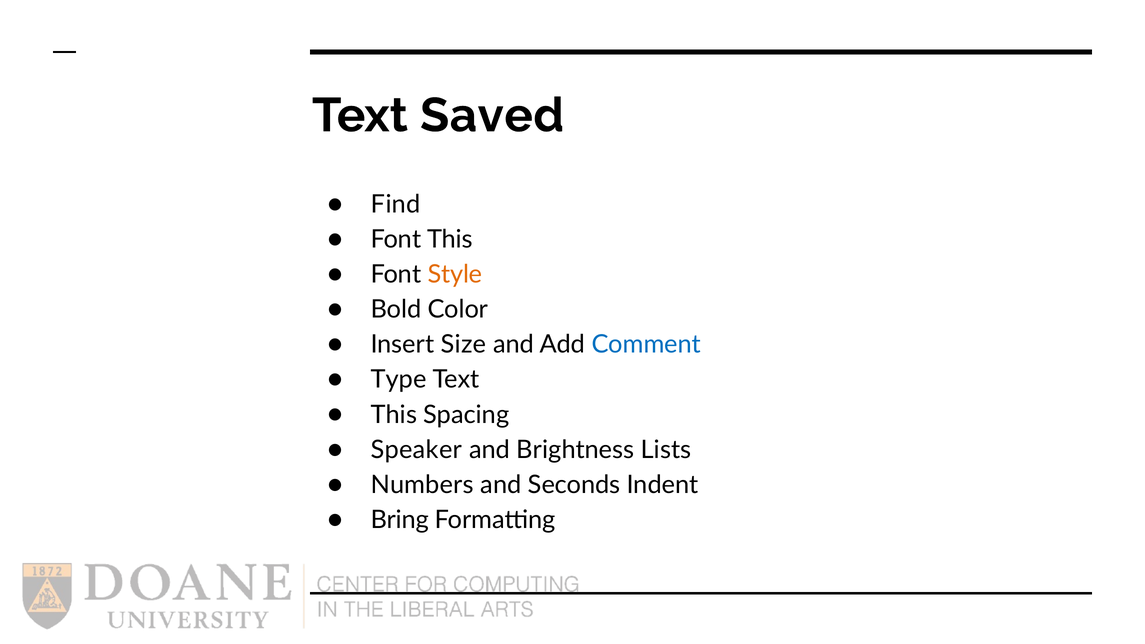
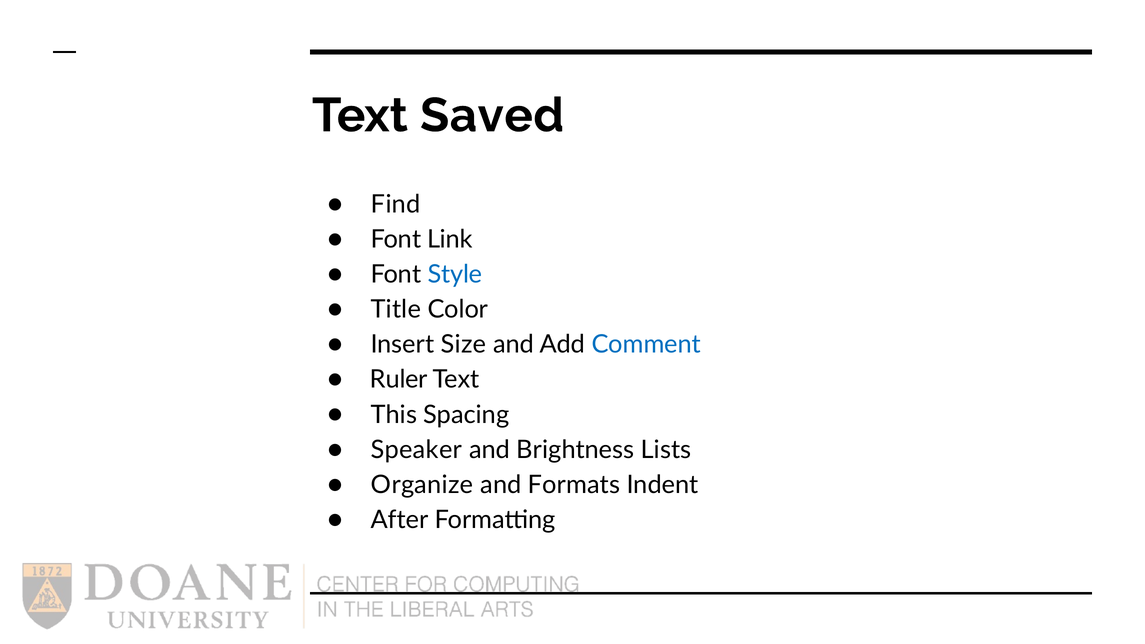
Font This: This -> Link
Style colour: orange -> blue
Bold: Bold -> Title
Type: Type -> Ruler
Numbers: Numbers -> Organize
Seconds: Seconds -> Formats
Bring: Bring -> After
